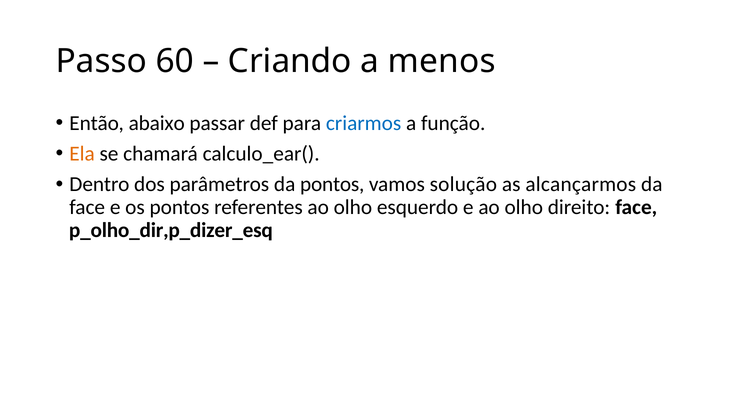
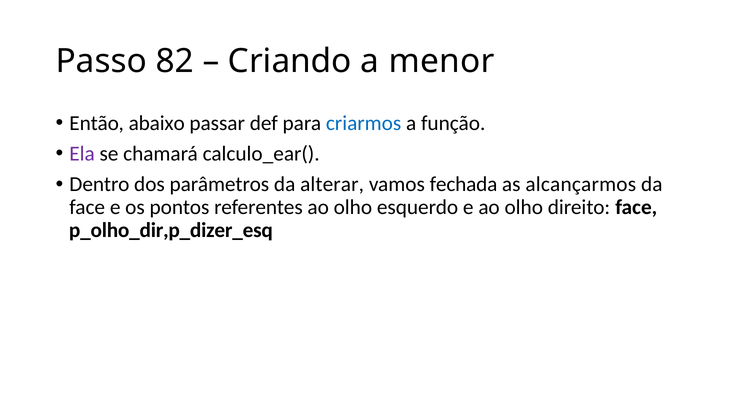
60: 60 -> 82
menos: menos -> menor
Ela colour: orange -> purple
da pontos: pontos -> alterar
solução: solução -> fechada
